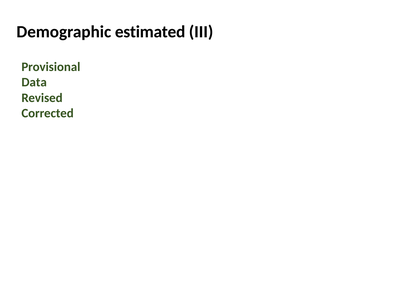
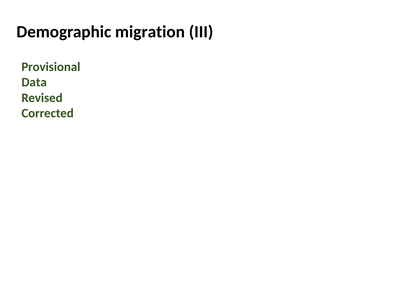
estimated: estimated -> migration
